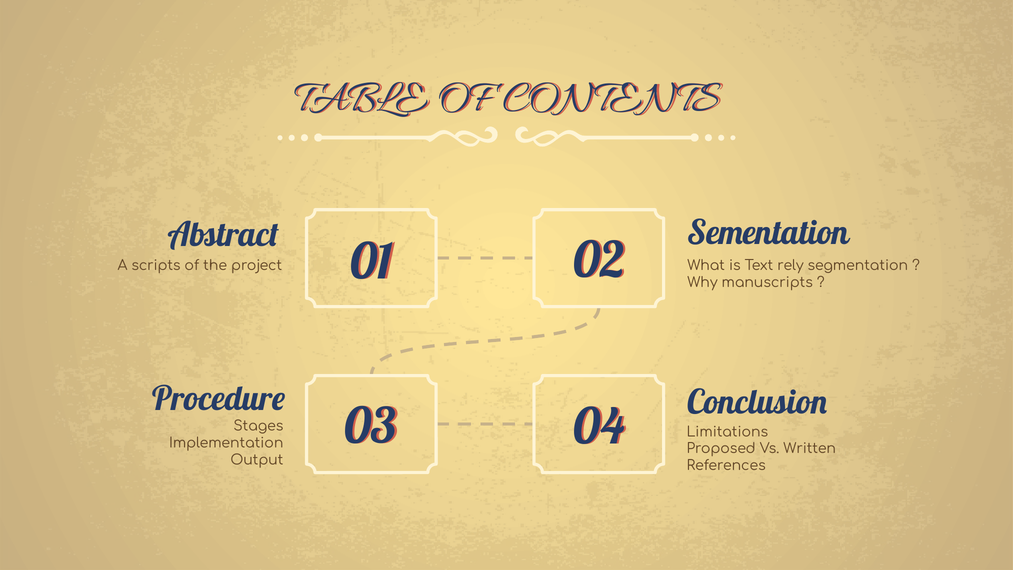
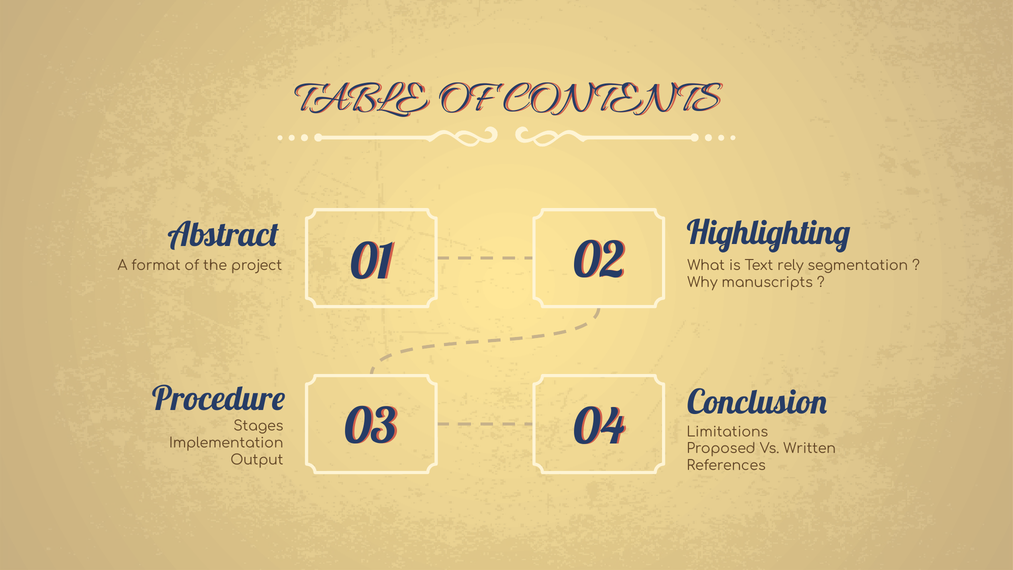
Sementation: Sementation -> Highlighting
scripts: scripts -> format
